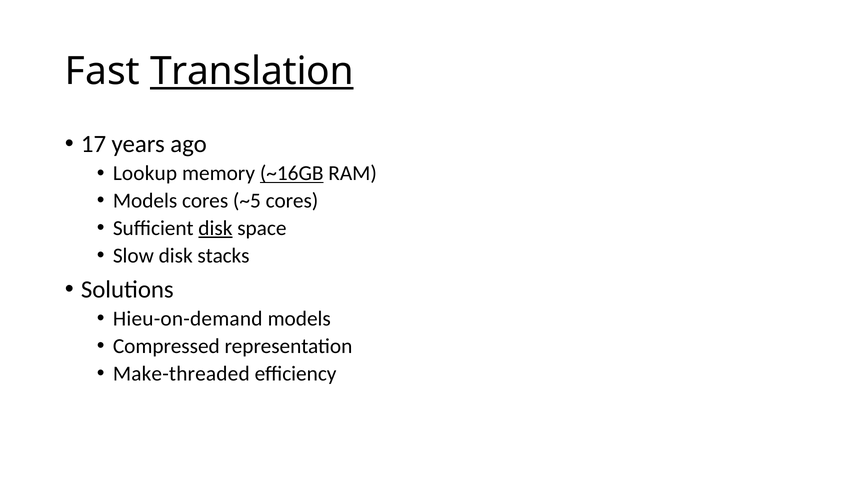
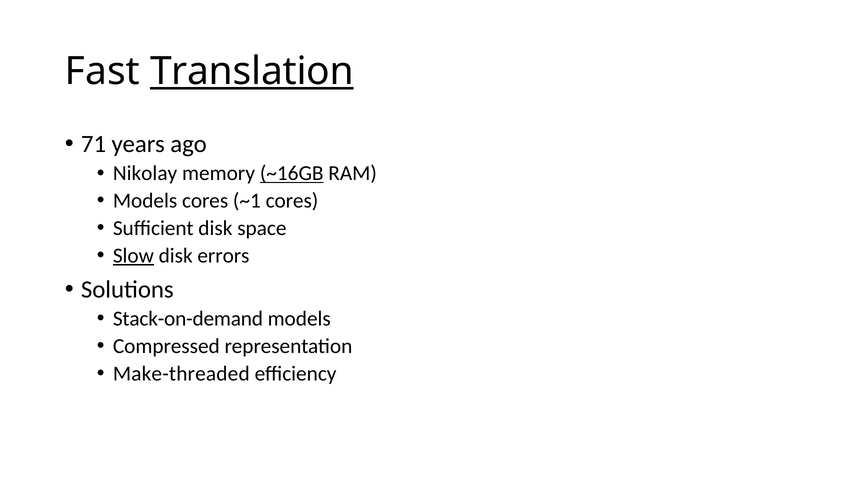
17: 17 -> 71
Lookup: Lookup -> Nikolay
~5: ~5 -> ~1
disk at (215, 228) underline: present -> none
Slow underline: none -> present
stacks: stacks -> errors
Hieu-on-demand: Hieu-on-demand -> Stack-on-demand
